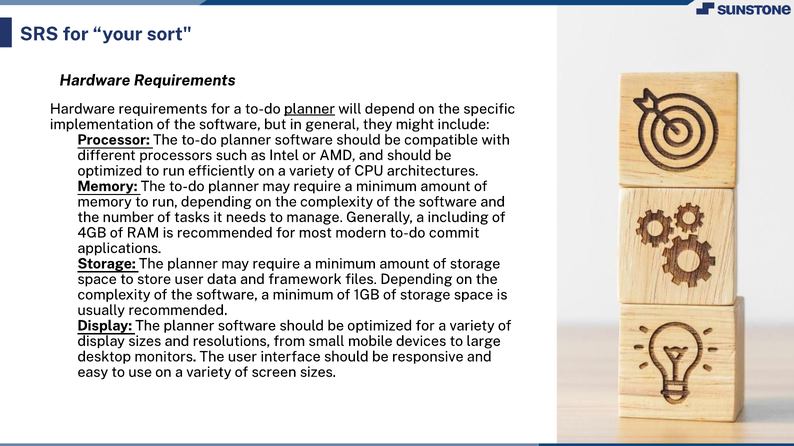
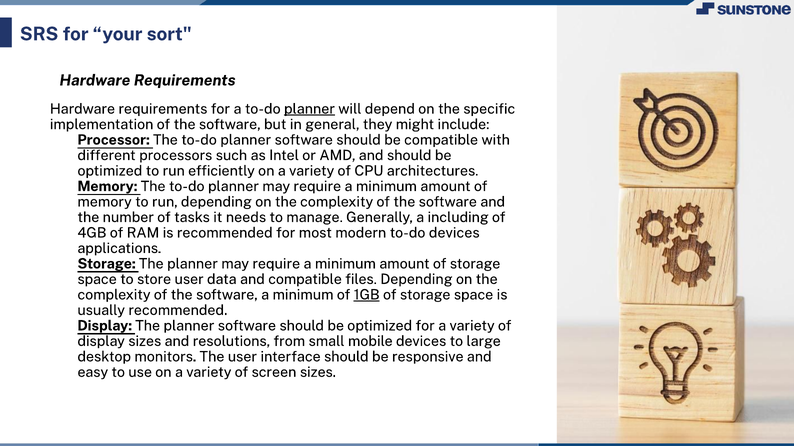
to-do commit: commit -> devices
and framework: framework -> compatible
1GB underline: none -> present
